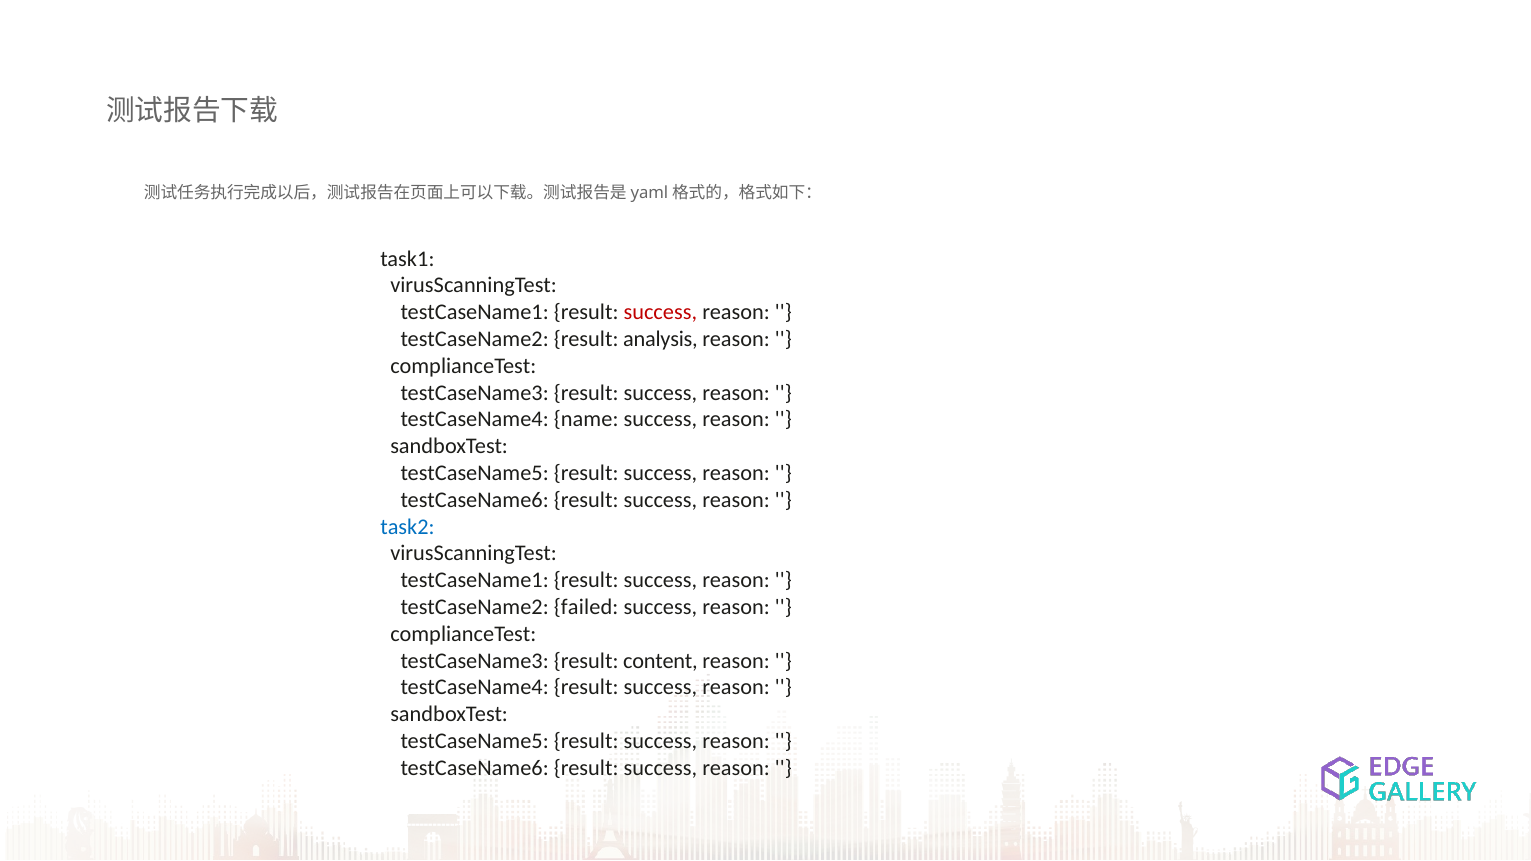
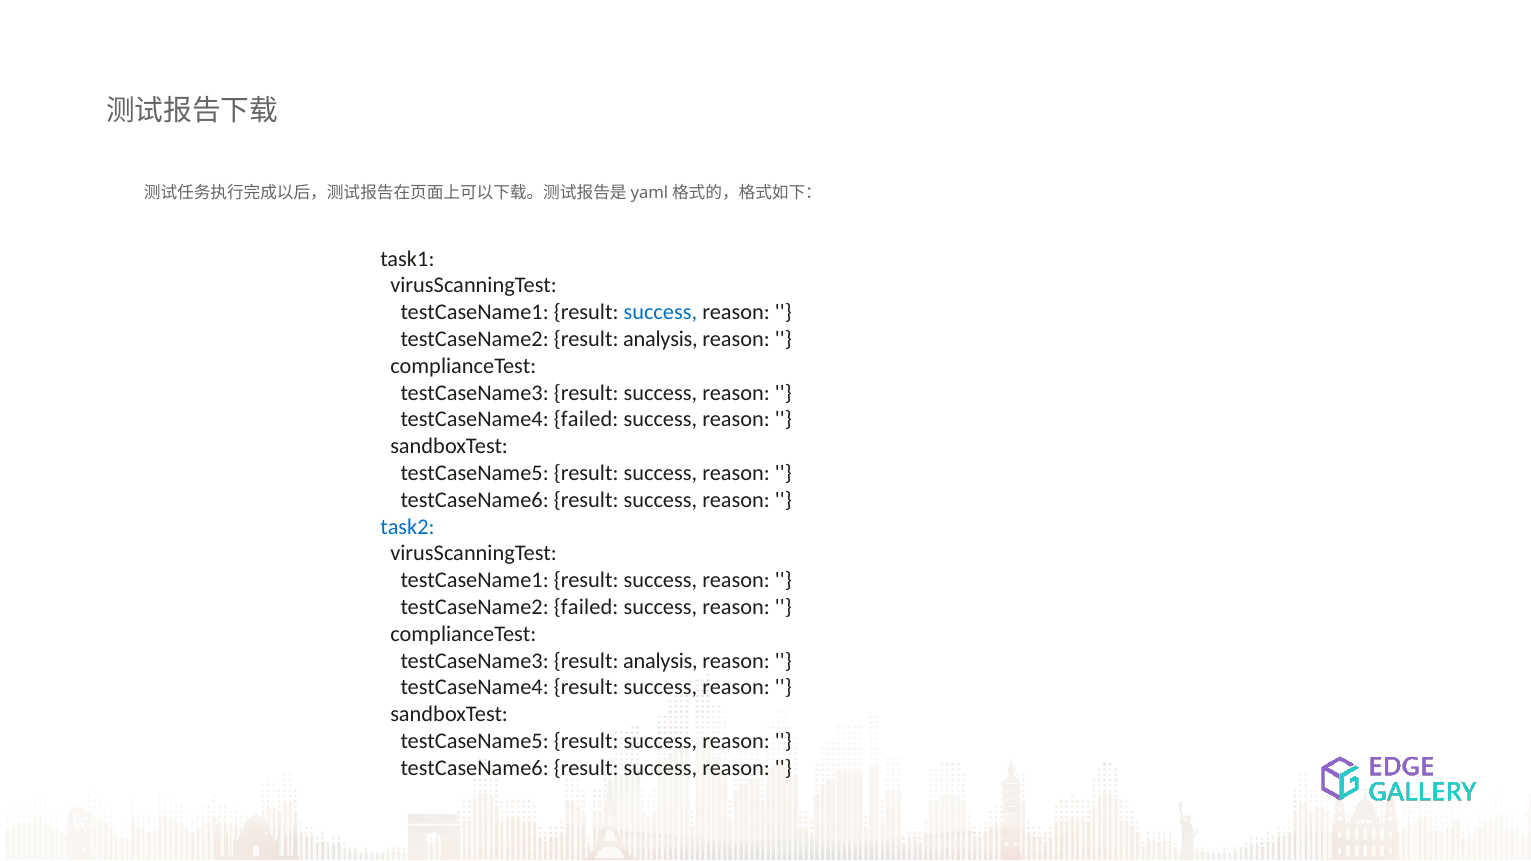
success at (660, 312) colour: red -> blue
testCaseName4 name: name -> failed
testCaseName3 result content: content -> analysis
